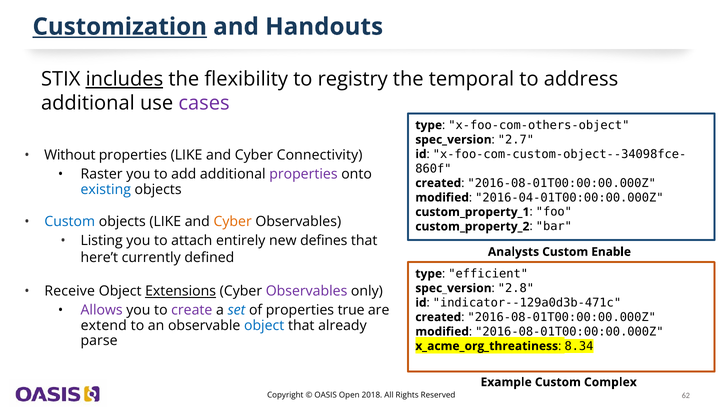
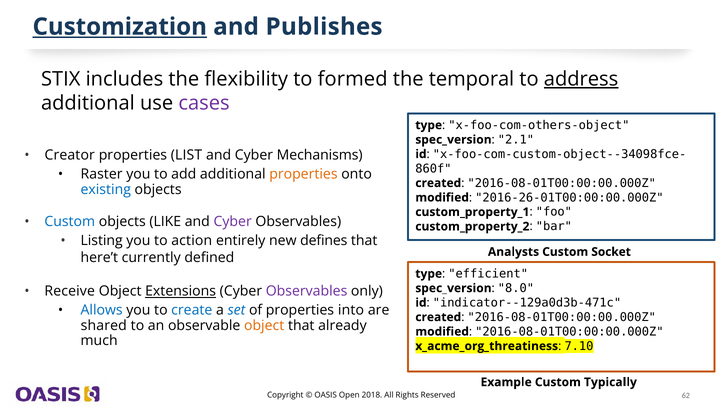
Handouts: Handouts -> Publishes
includes underline: present -> none
registry: registry -> formed
address underline: none -> present
2.7: 2.7 -> 2.1
Without: Without -> Creator
properties LIKE: LIKE -> LIST
Connectivity: Connectivity -> Mechanisms
properties at (303, 174) colour: purple -> orange
2016-04-01T00:00:00.000Z: 2016-04-01T00:00:00.000Z -> 2016-26-01T00:00:00.000Z
Cyber at (233, 222) colour: orange -> purple
attach: attach -> action
Enable: Enable -> Socket
2.8: 2.8 -> 8.0
Allows colour: purple -> blue
create colour: purple -> blue
true: true -> into
extend: extend -> shared
object at (264, 325) colour: blue -> orange
parse: parse -> much
8.34: 8.34 -> 7.10
Complex: Complex -> Typically
